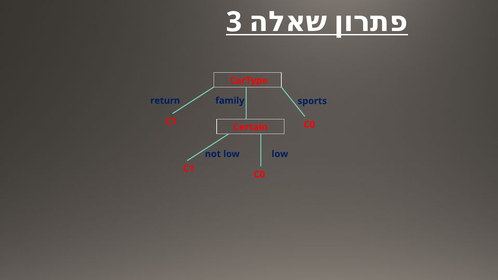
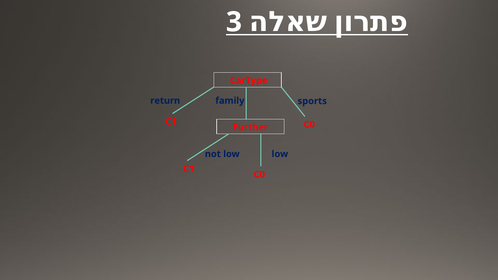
Certain: Certain -> Further
